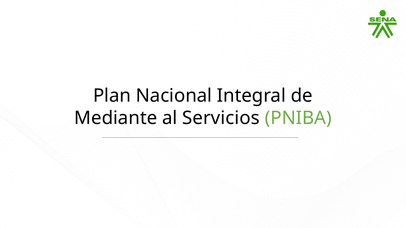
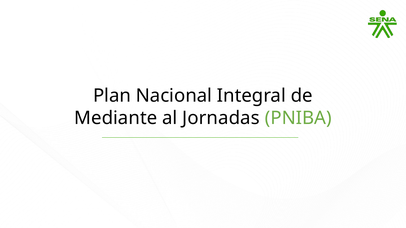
Servicios: Servicios -> Jornadas
